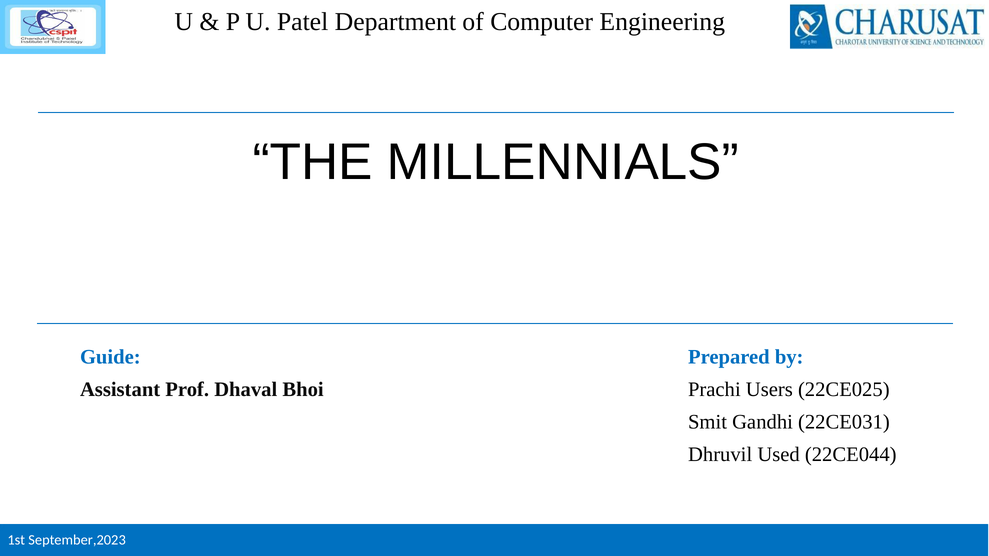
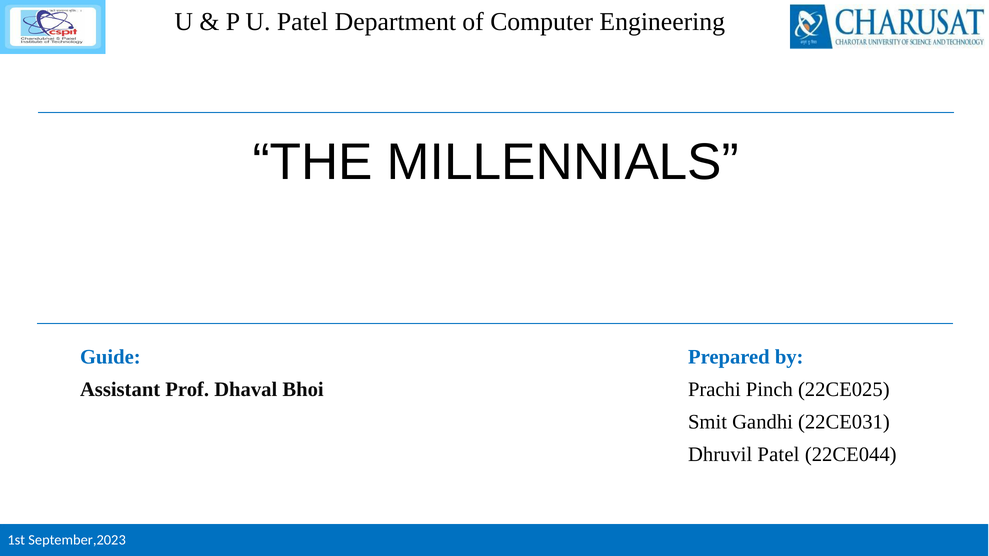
Users: Users -> Pinch
Dhruvil Used: Used -> Patel
